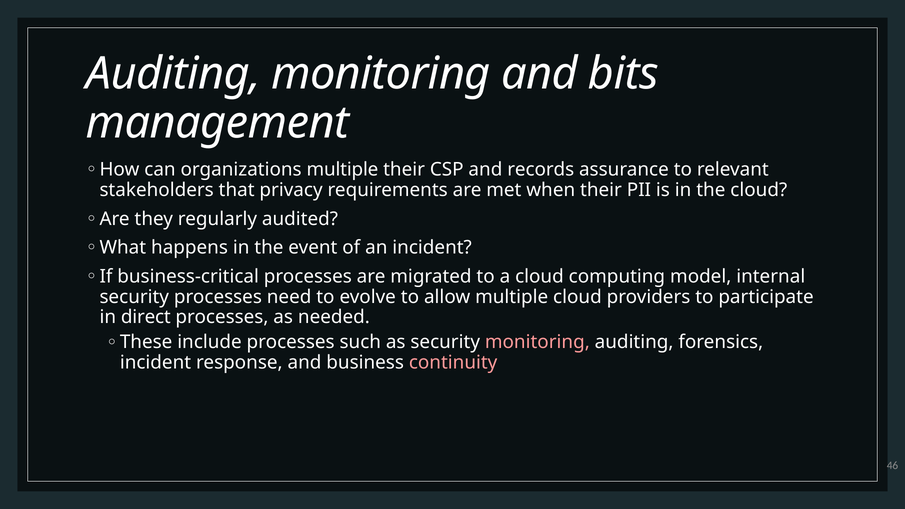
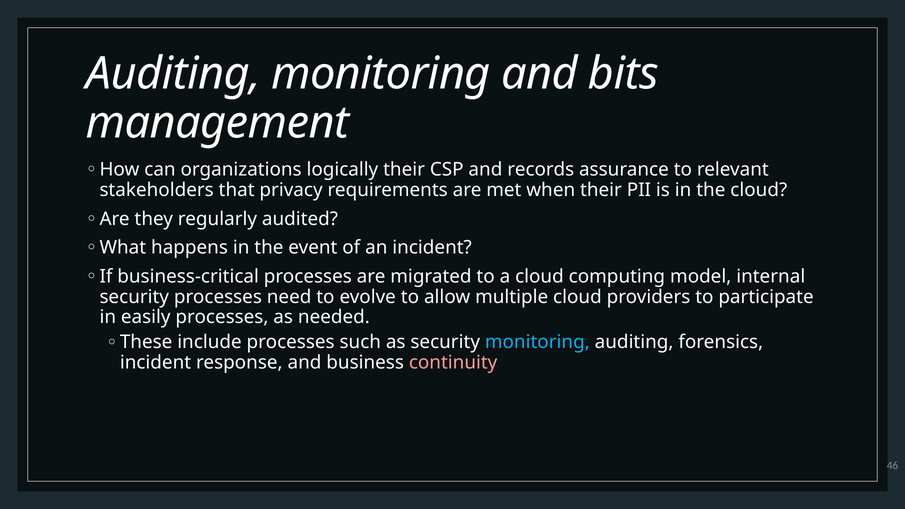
organizations multiple: multiple -> logically
direct: direct -> easily
monitoring at (537, 342) colour: pink -> light blue
